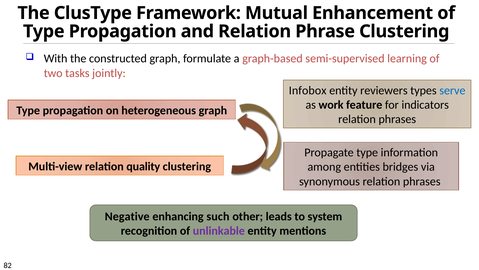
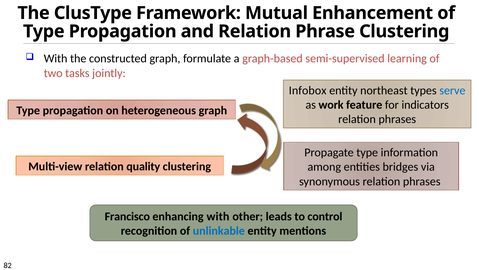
reviewers: reviewers -> northeast
Negative: Negative -> Francisco
enhancing such: such -> with
system: system -> control
unlinkable colour: purple -> blue
